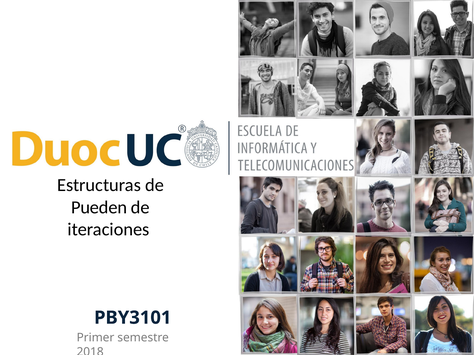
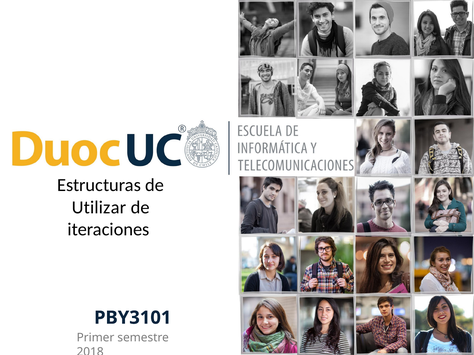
Pueden: Pueden -> Utilizar
